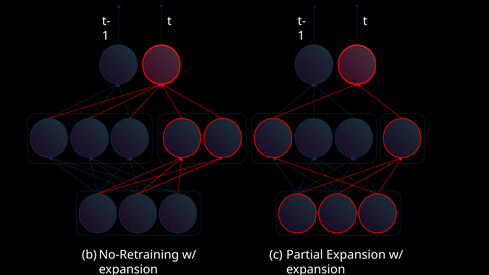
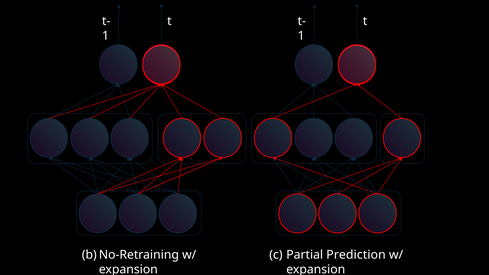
Partial Expansion: Expansion -> Prediction
